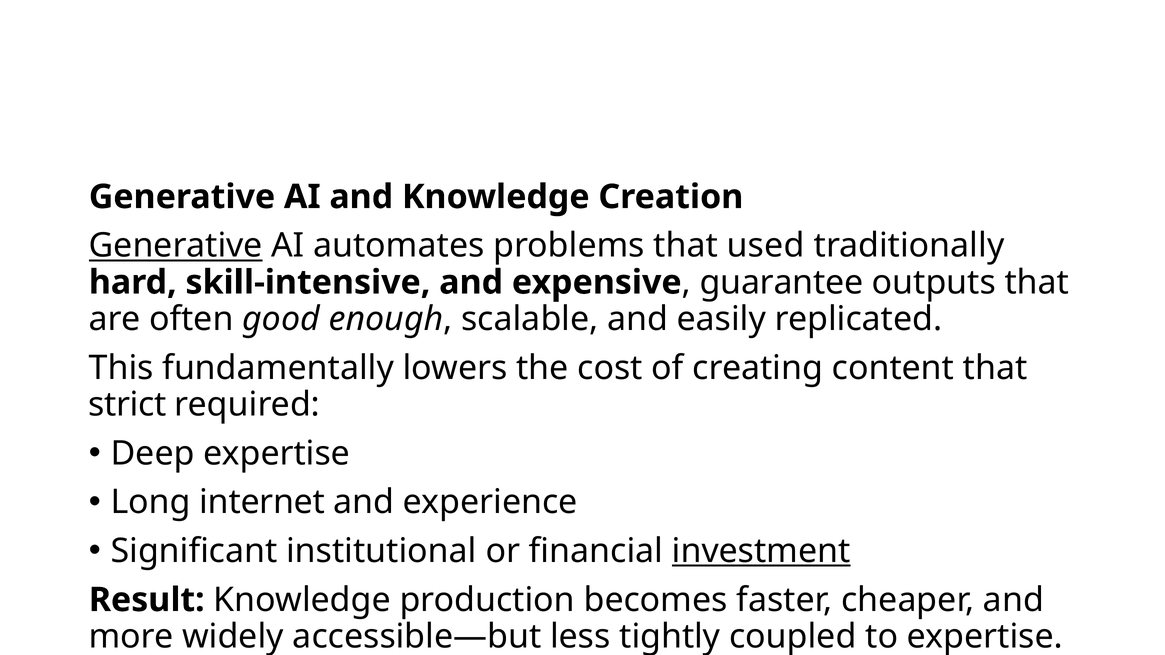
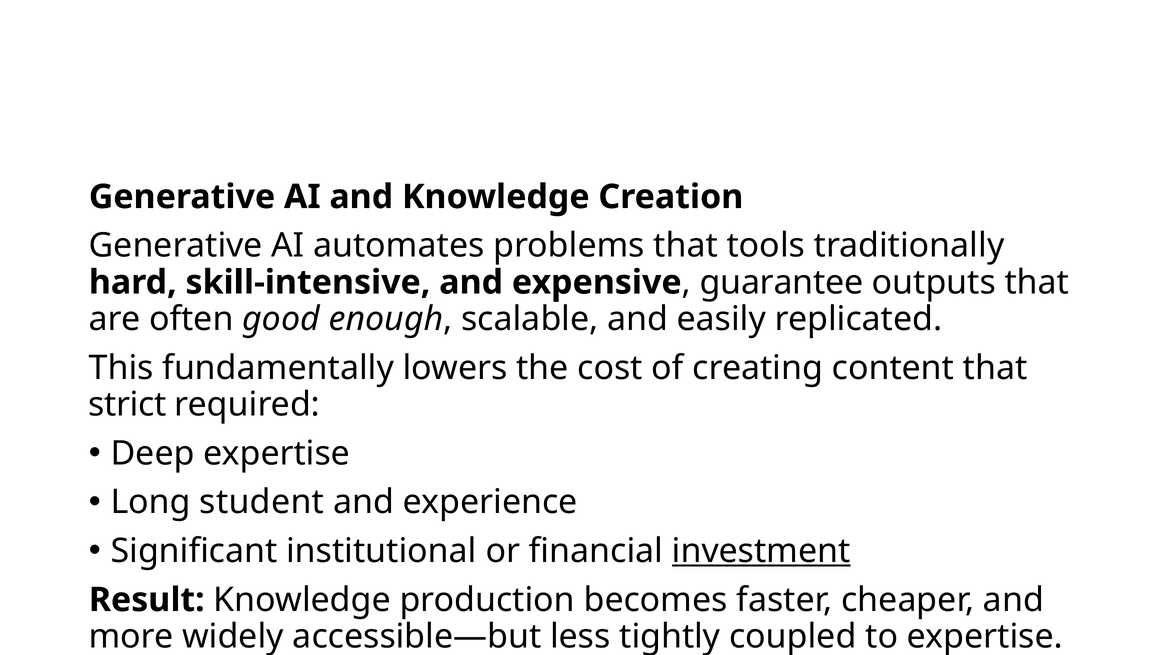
Generative at (176, 246) underline: present -> none
used: used -> tools
internet: internet -> student
